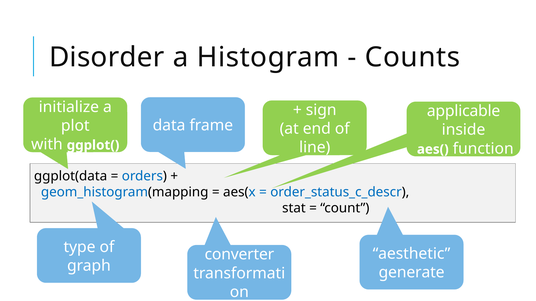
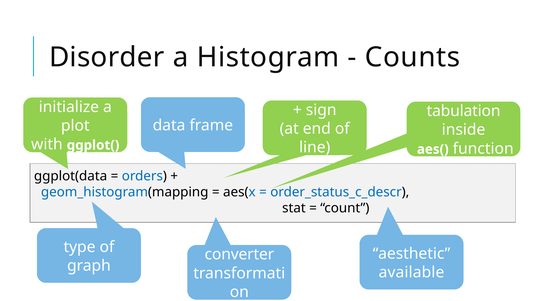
applicable: applicable -> tabulation
generate: generate -> available
